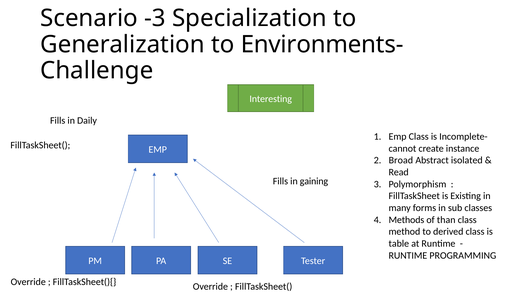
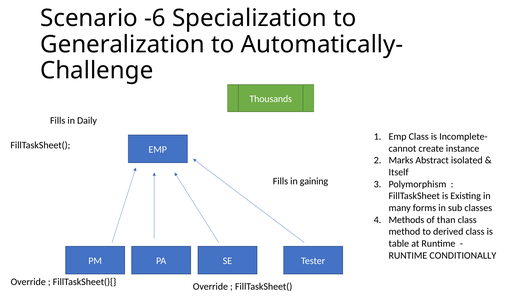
-3: -3 -> -6
Environments-: Environments- -> Automatically-
Interesting: Interesting -> Thousands
Broad: Broad -> Marks
Read: Read -> Itself
PROGRAMMING: PROGRAMMING -> CONDITIONALLY
